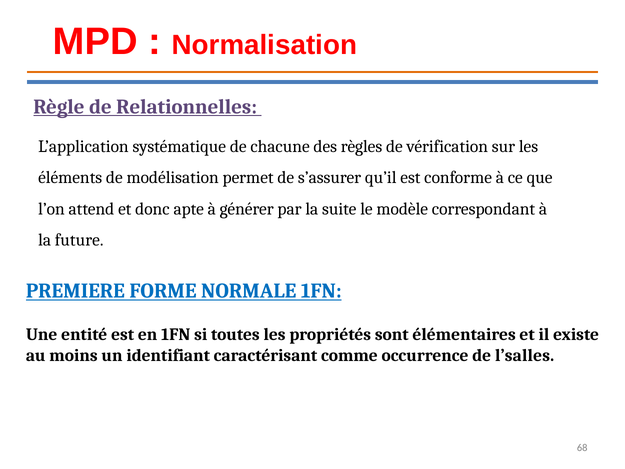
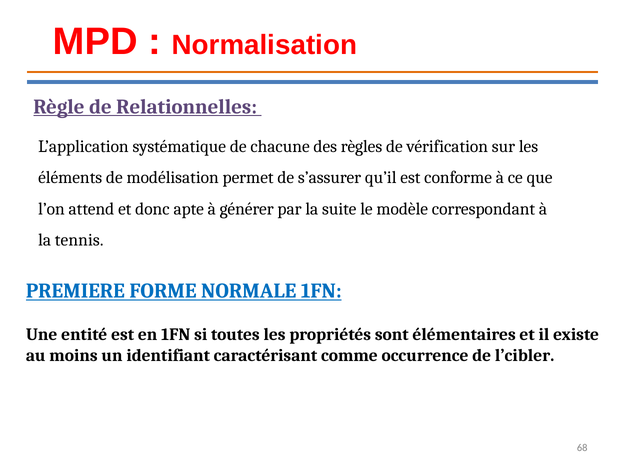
future: future -> tennis
l’salles: l’salles -> l’cibler
